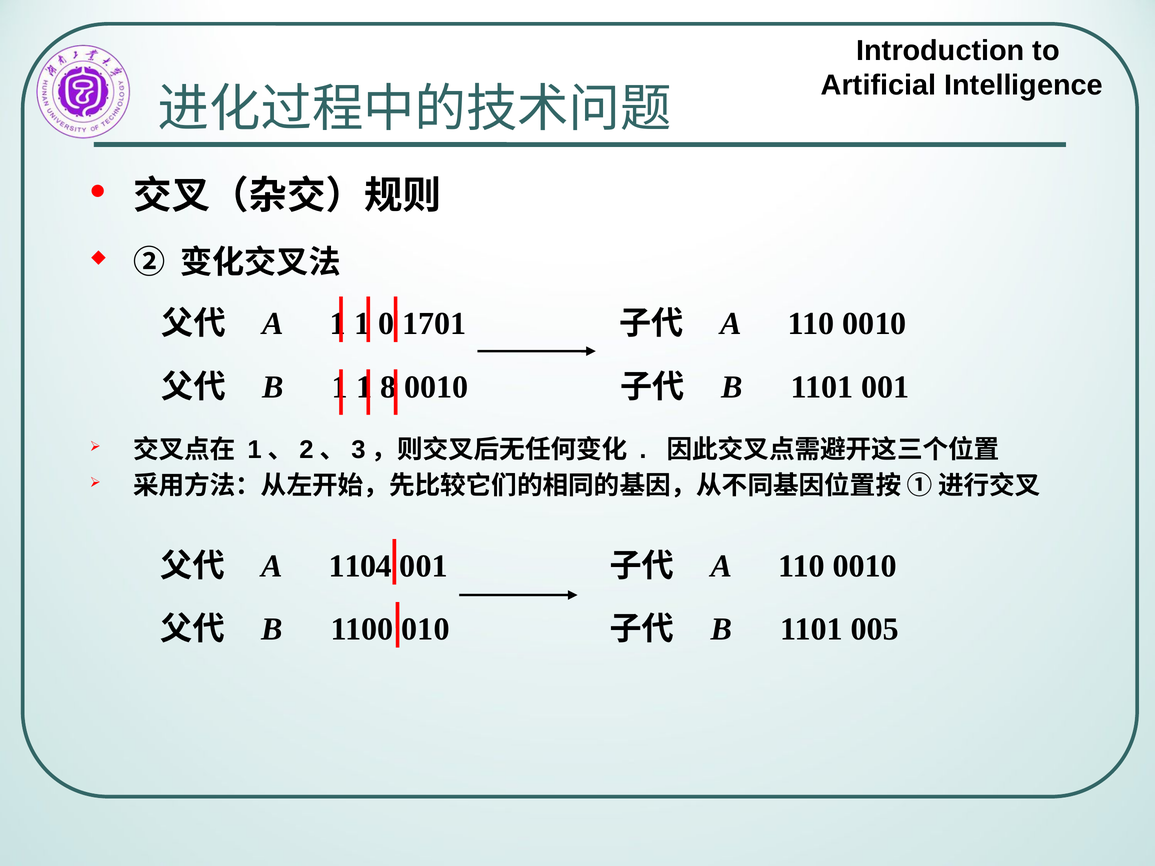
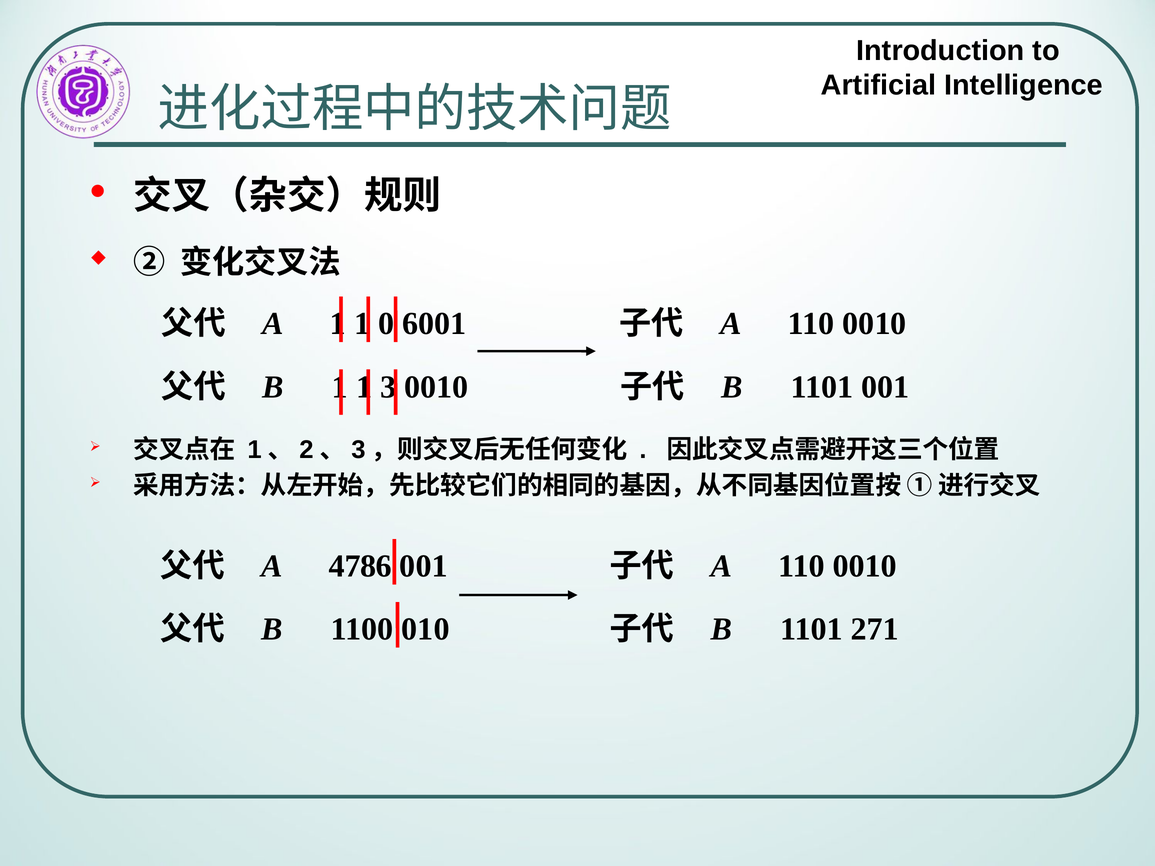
1701: 1701 -> 6001
8: 8 -> 3
1104: 1104 -> 4786
005: 005 -> 271
